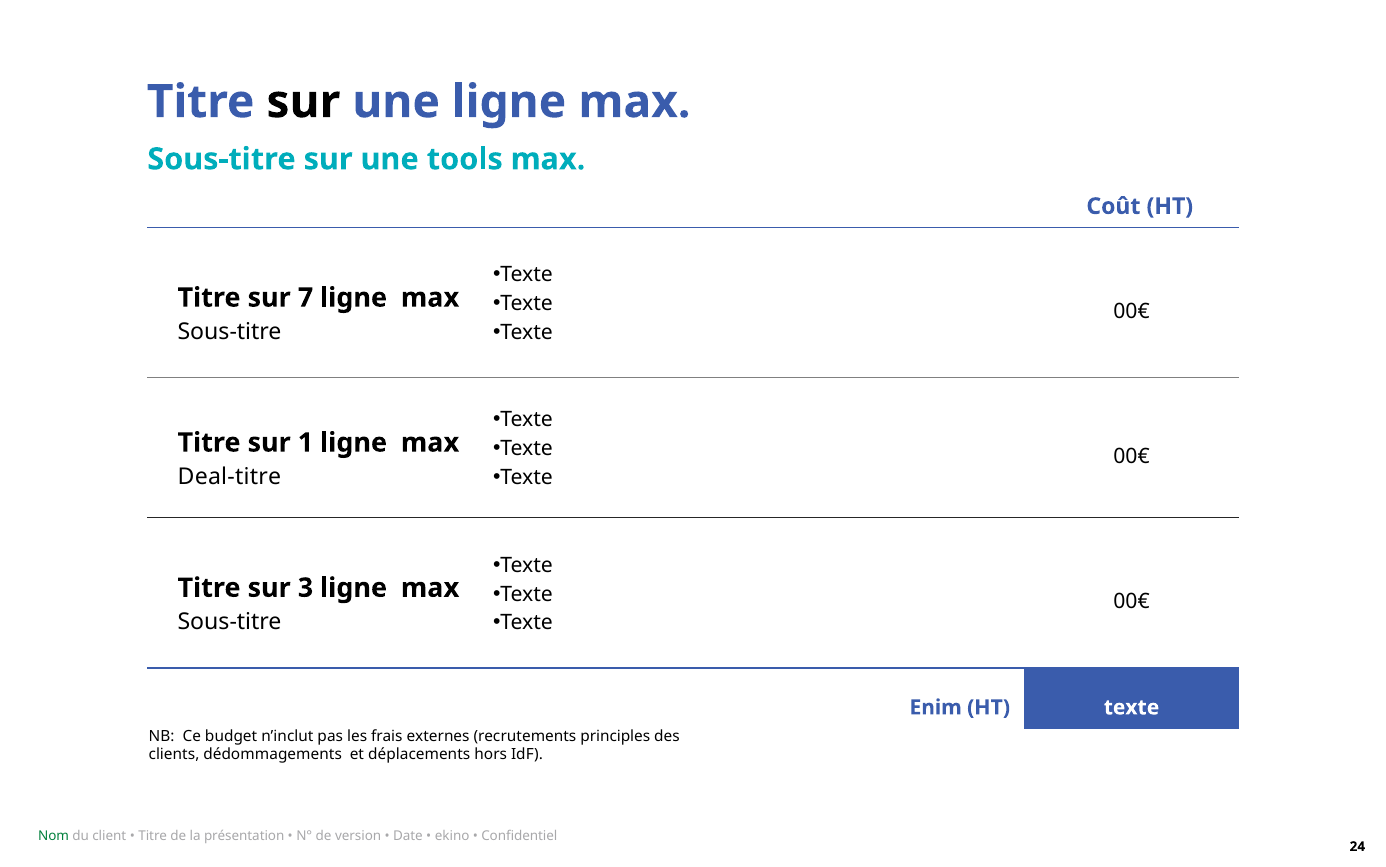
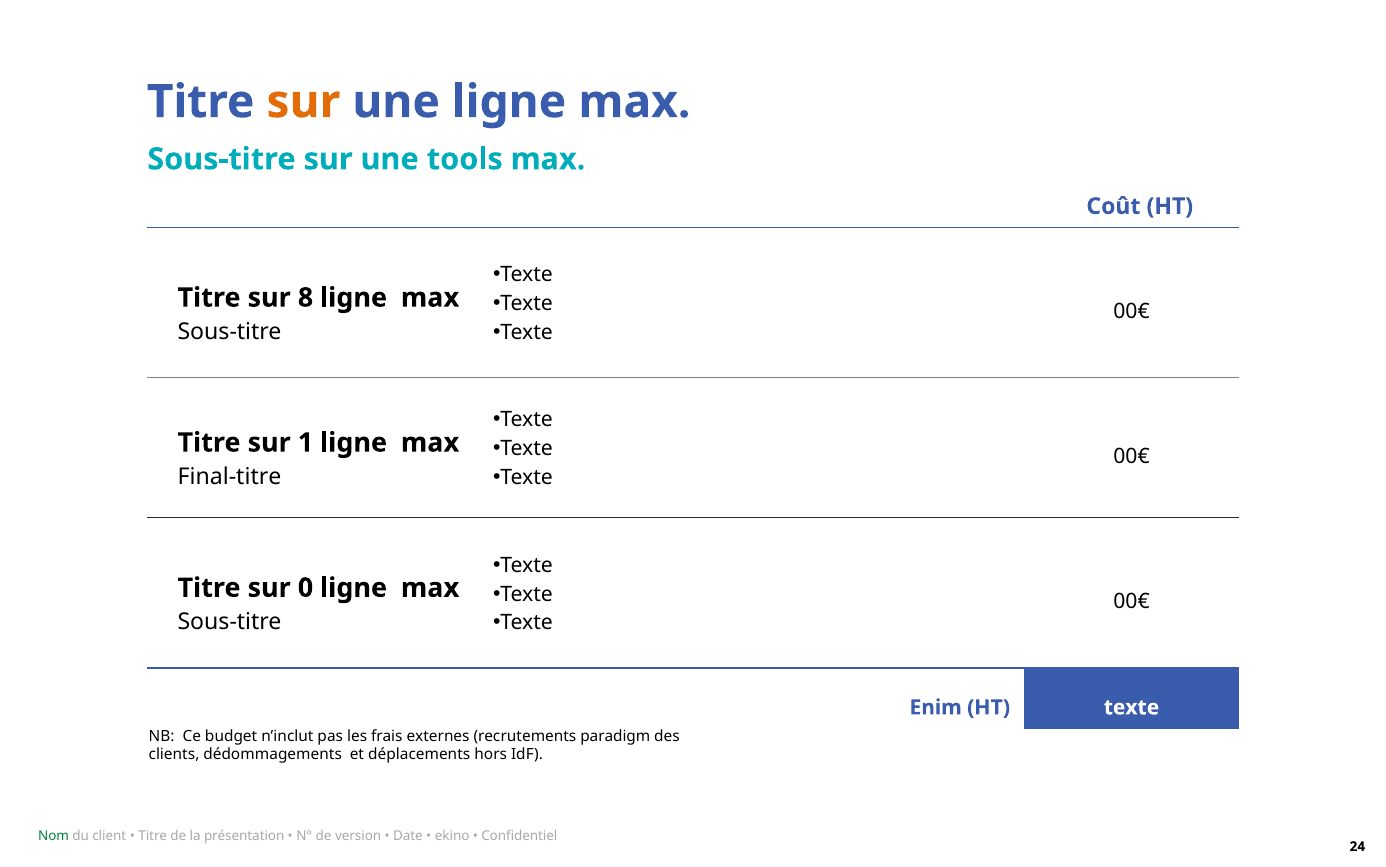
sur at (303, 102) colour: black -> orange
7: 7 -> 8
Deal-titre: Deal-titre -> Final-titre
3: 3 -> 0
principles: principles -> paradigm
